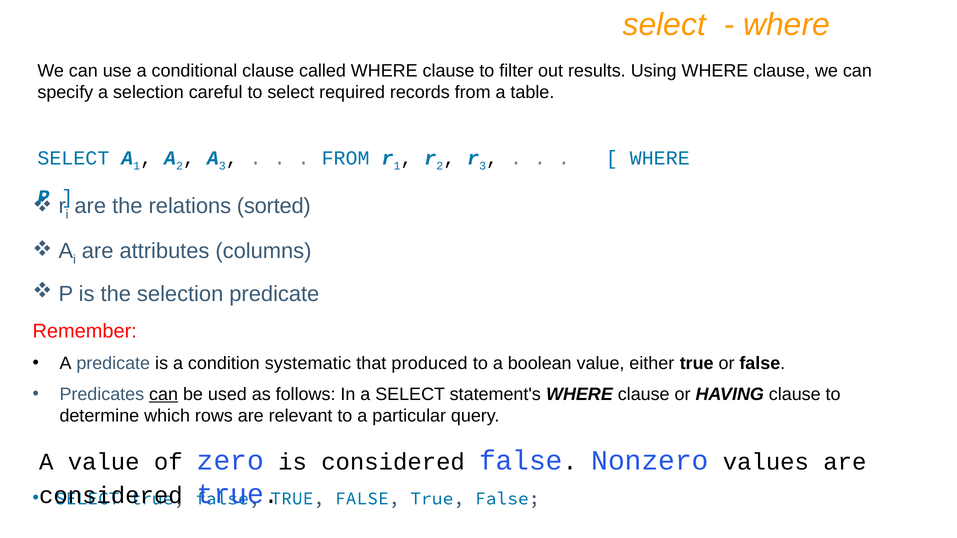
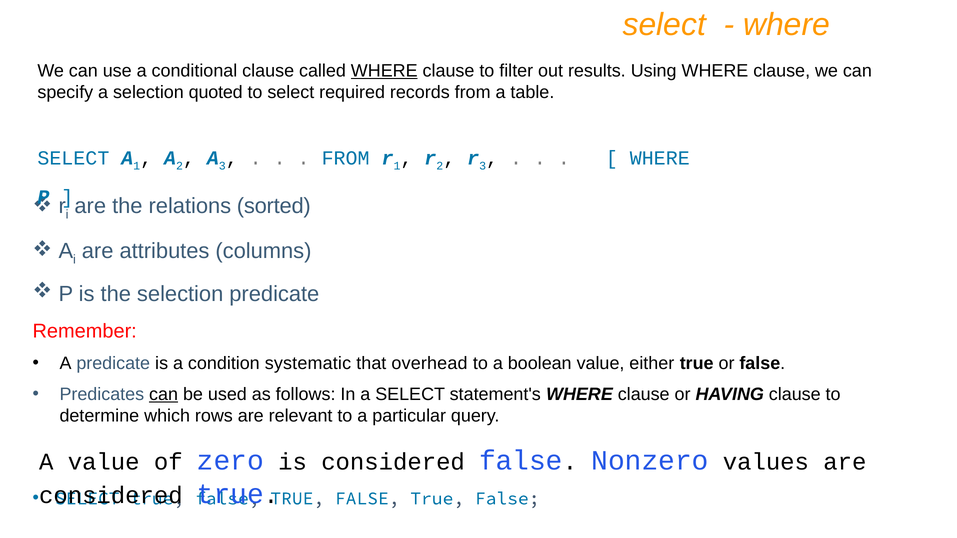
WHERE at (384, 71) underline: none -> present
careful: careful -> quoted
produced: produced -> overhead
